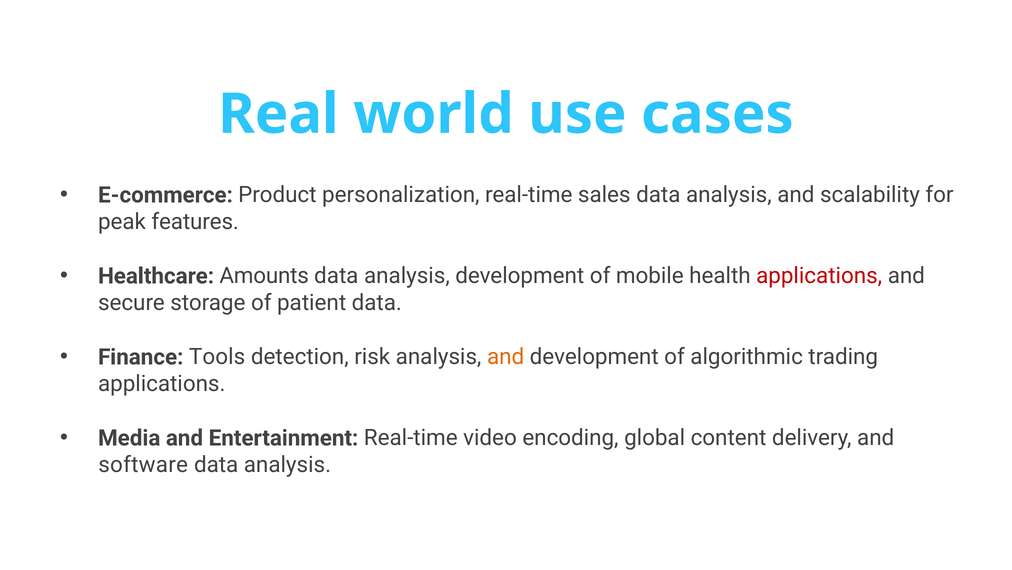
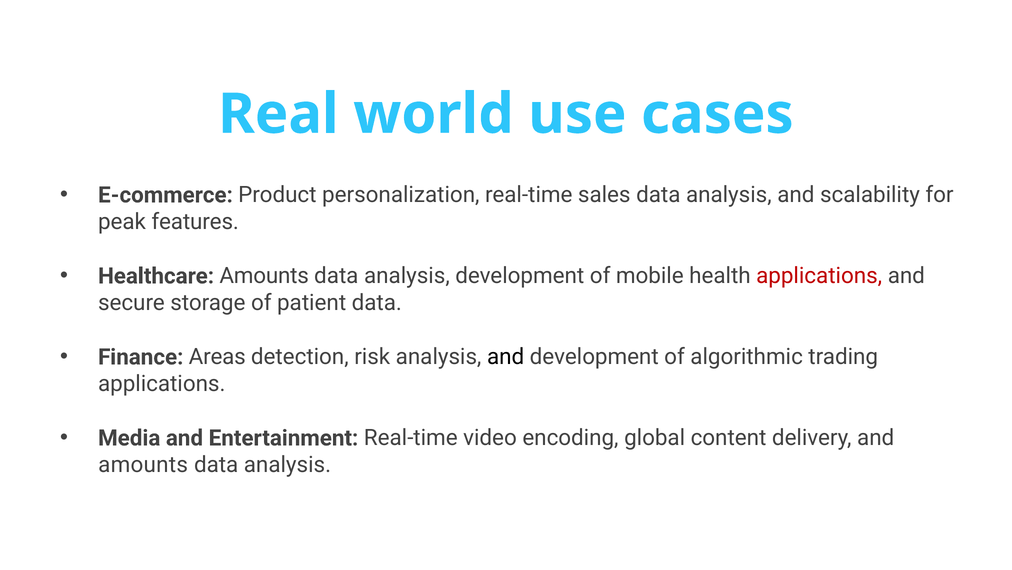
Tools: Tools -> Areas
and at (506, 357) colour: orange -> black
software at (143, 464): software -> amounts
